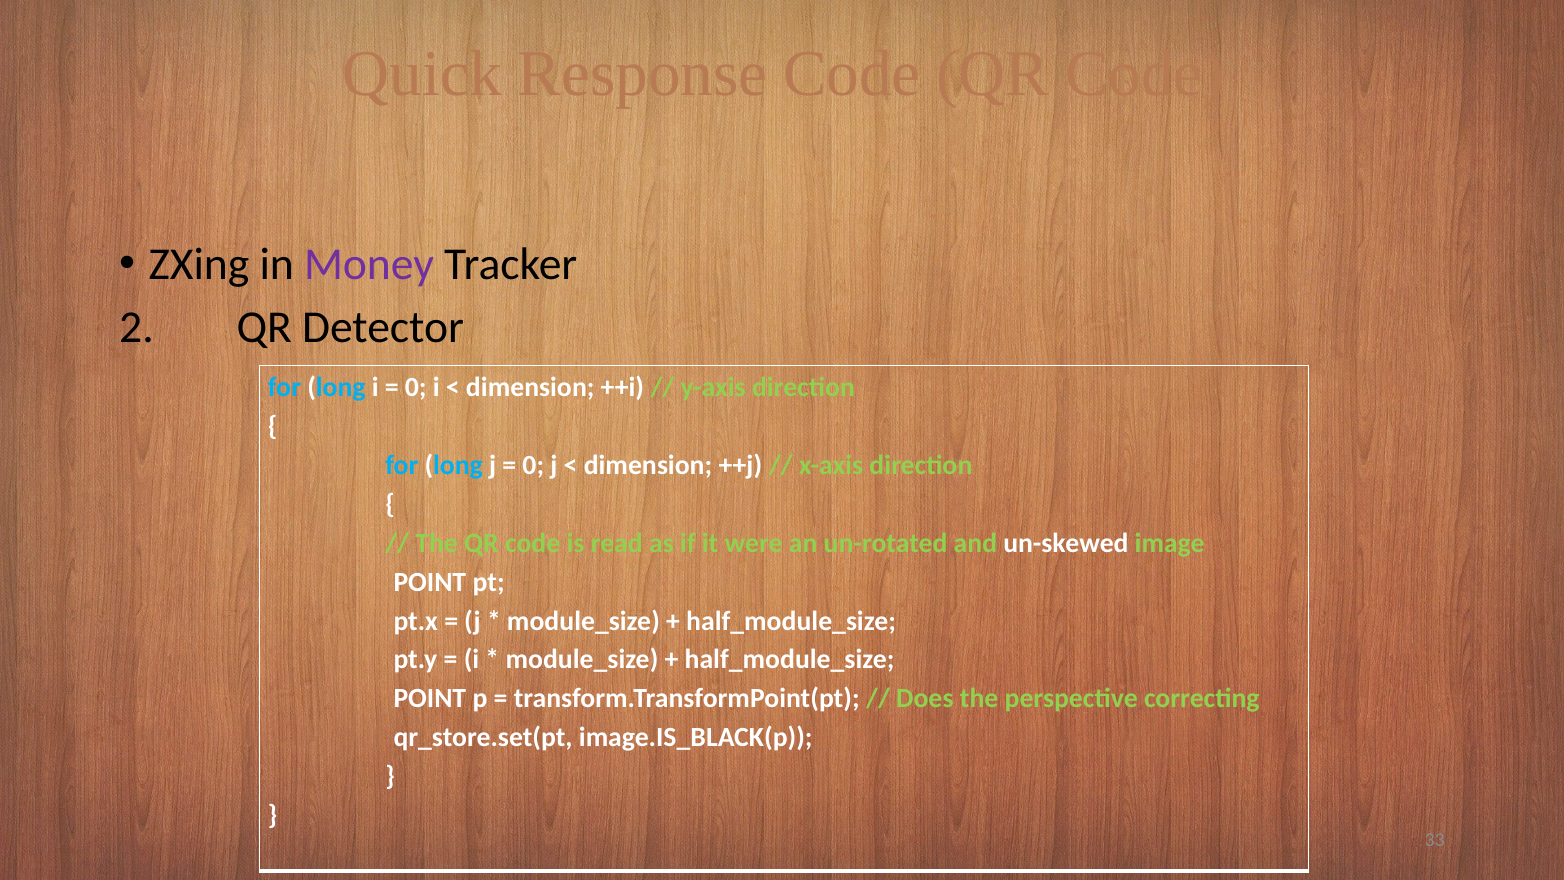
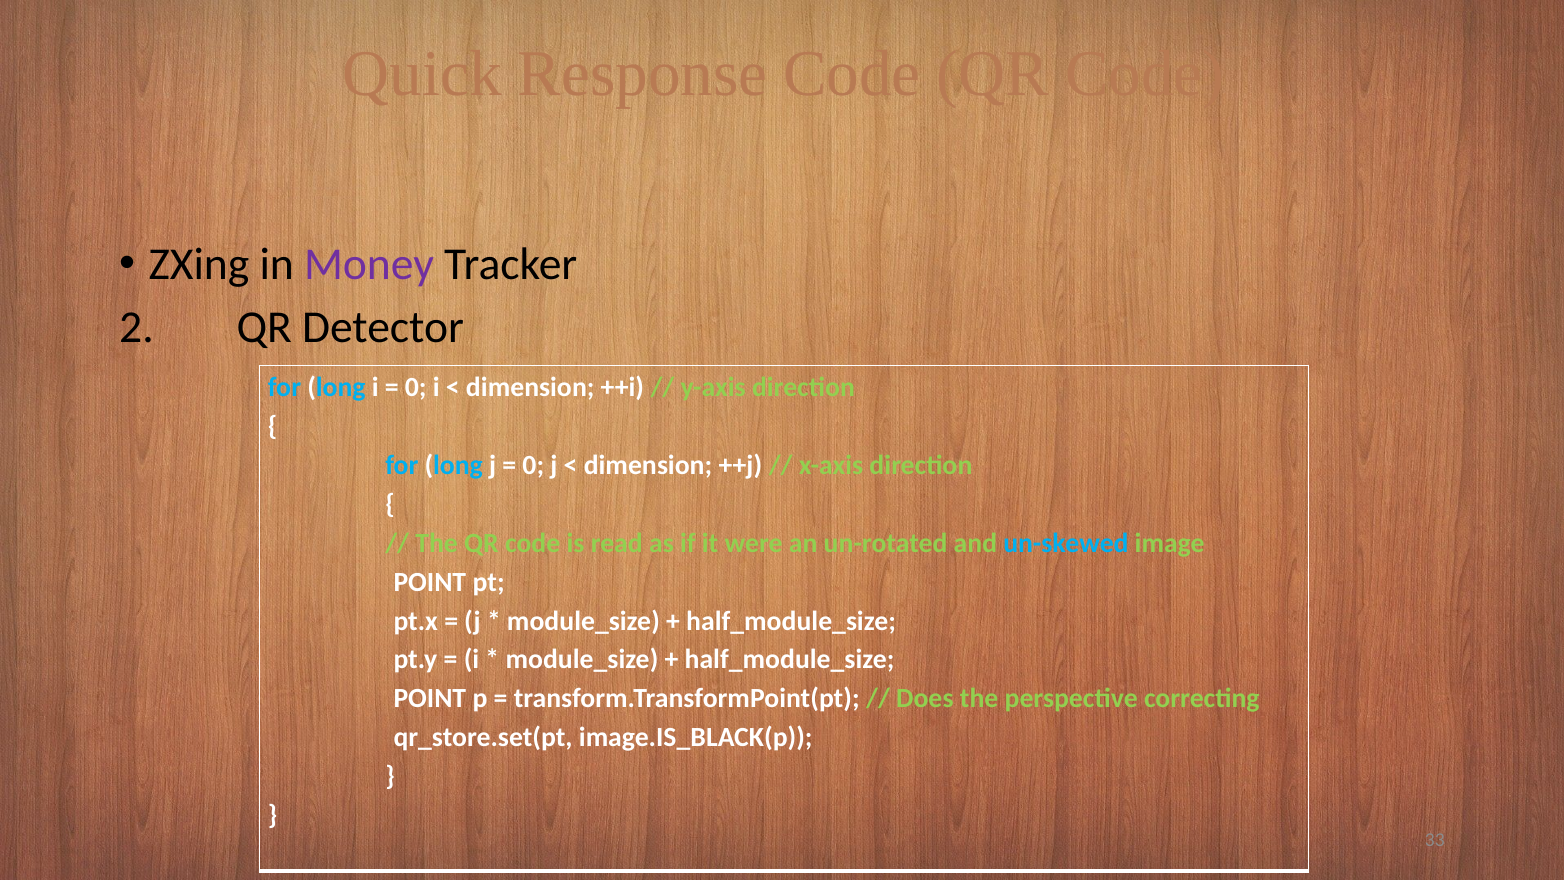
un-skewed colour: white -> light blue
